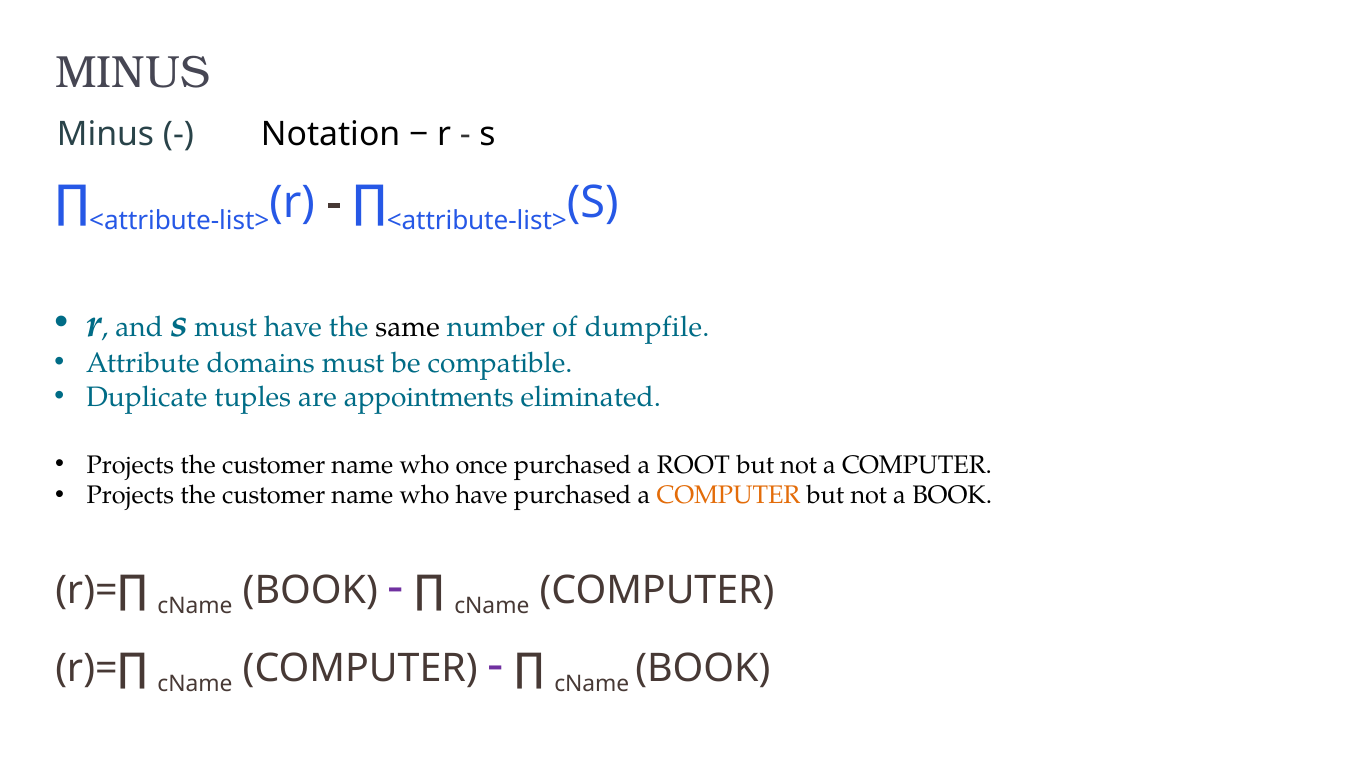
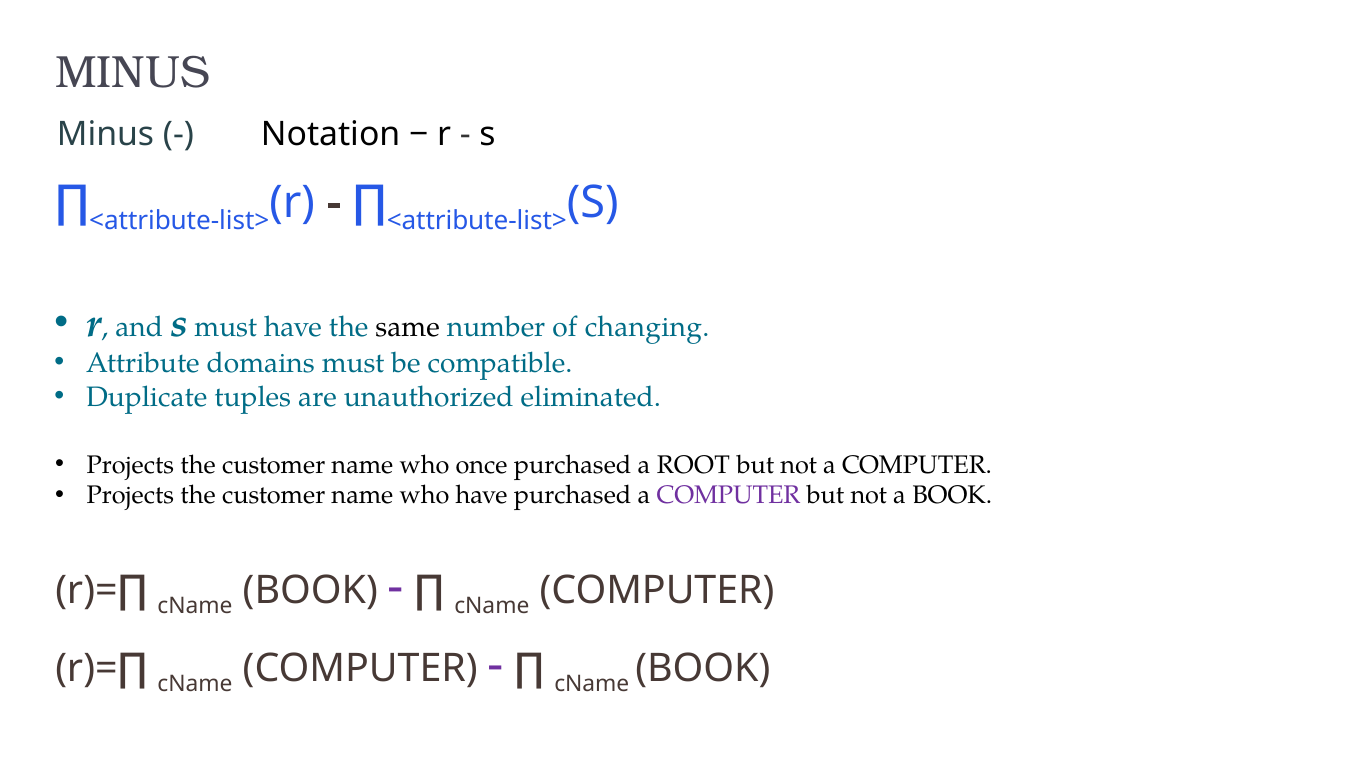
dumpfile: dumpfile -> changing
appointments: appointments -> unauthorized
COMPUTER at (728, 495) colour: orange -> purple
